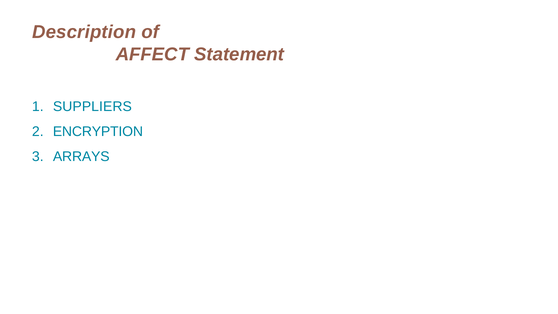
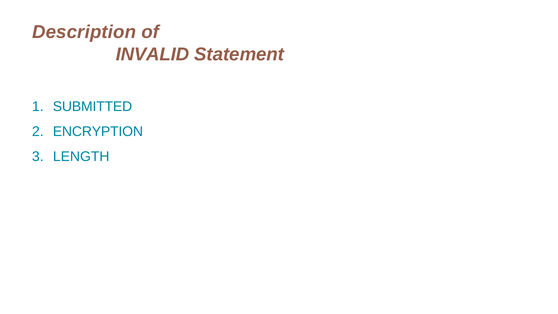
AFFECT: AFFECT -> INVALID
SUPPLIERS: SUPPLIERS -> SUBMITTED
ARRAYS: ARRAYS -> LENGTH
